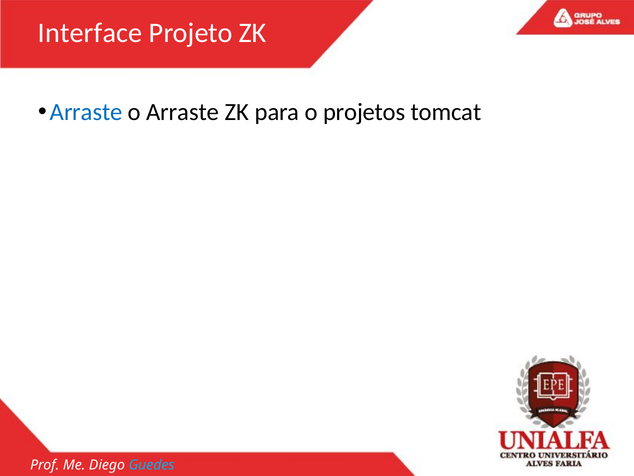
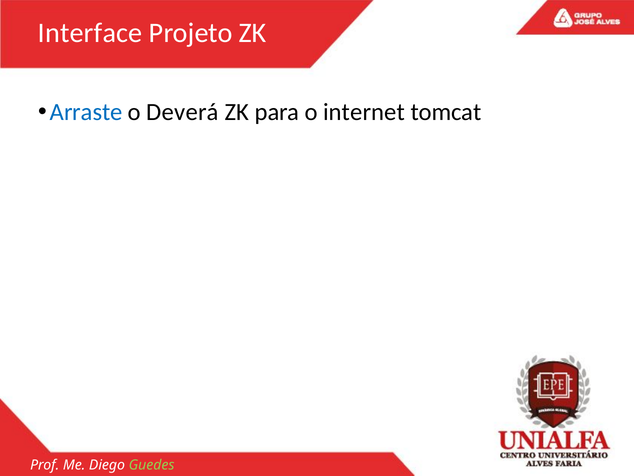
o Arraste: Arraste -> Deverá
projetos: projetos -> internet
Guedes colour: light blue -> light green
